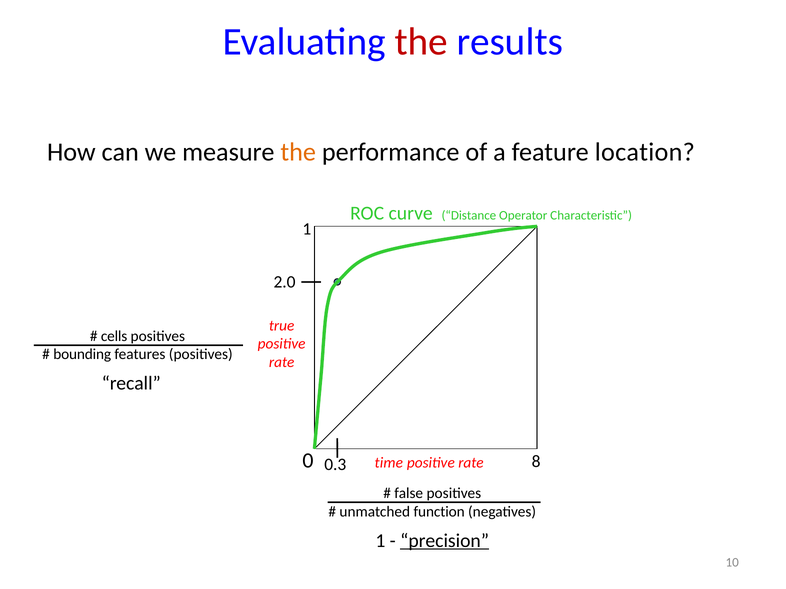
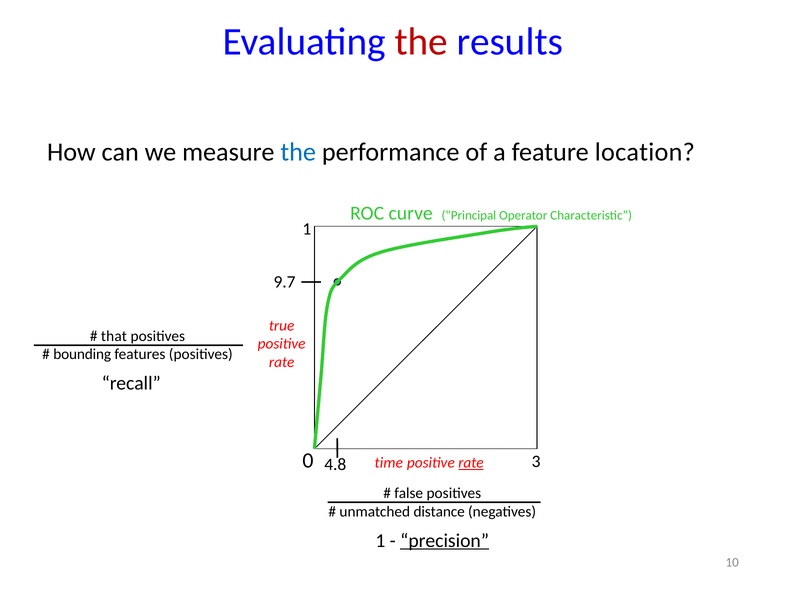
the at (298, 152) colour: orange -> blue
Distance: Distance -> Principal
2.0: 2.0 -> 9.7
cells: cells -> that
8: 8 -> 3
rate at (471, 463) underline: none -> present
0.3: 0.3 -> 4.8
function: function -> distance
